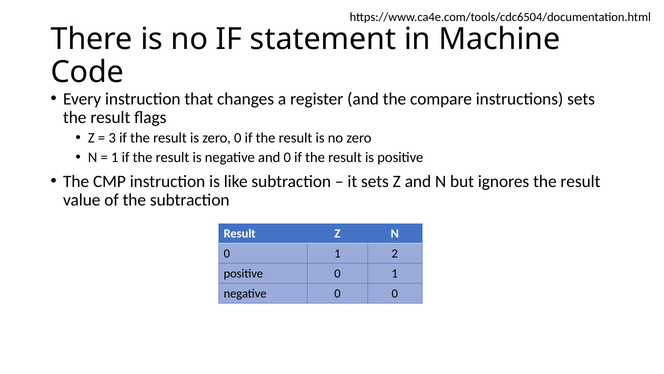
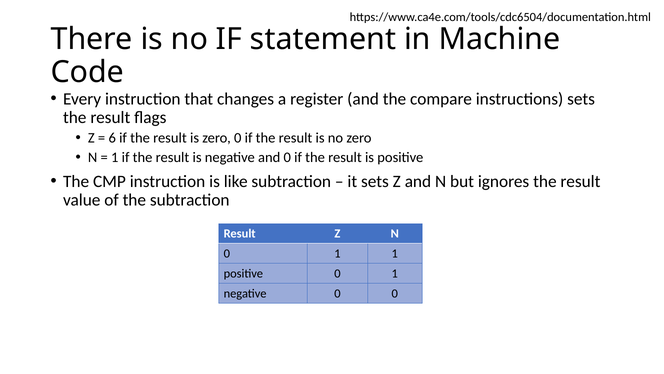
3: 3 -> 6
1 2: 2 -> 1
